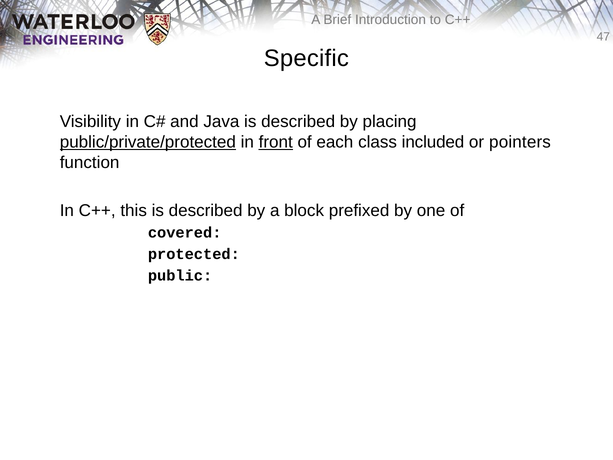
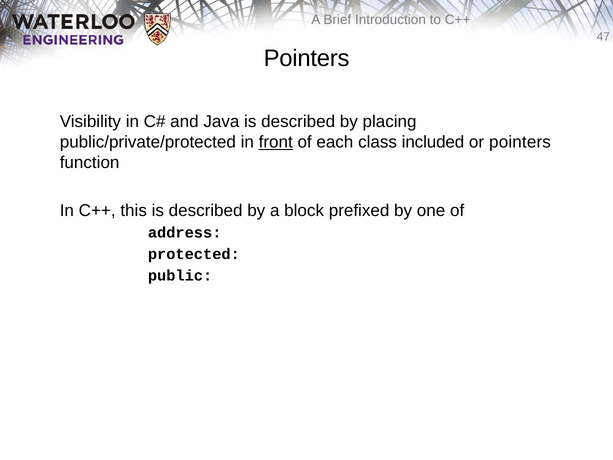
Specific at (306, 58): Specific -> Pointers
public/private/protected underline: present -> none
covered: covered -> address
